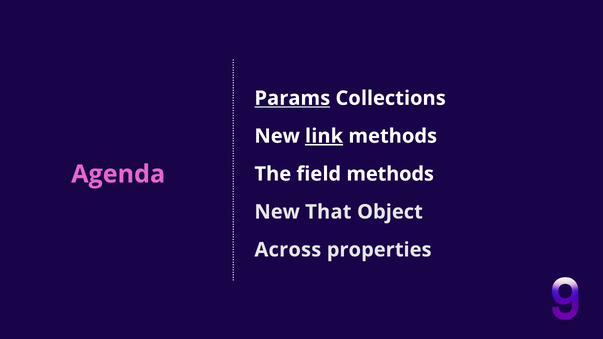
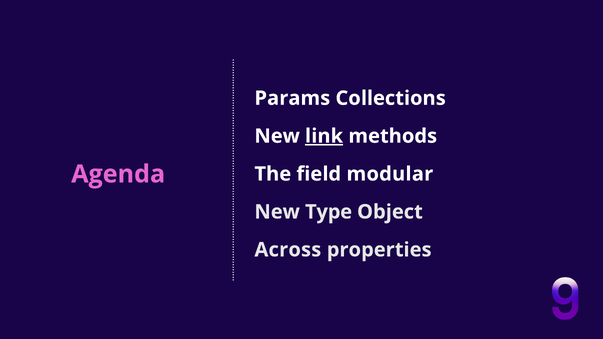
Params underline: present -> none
field methods: methods -> modular
That: That -> Type
